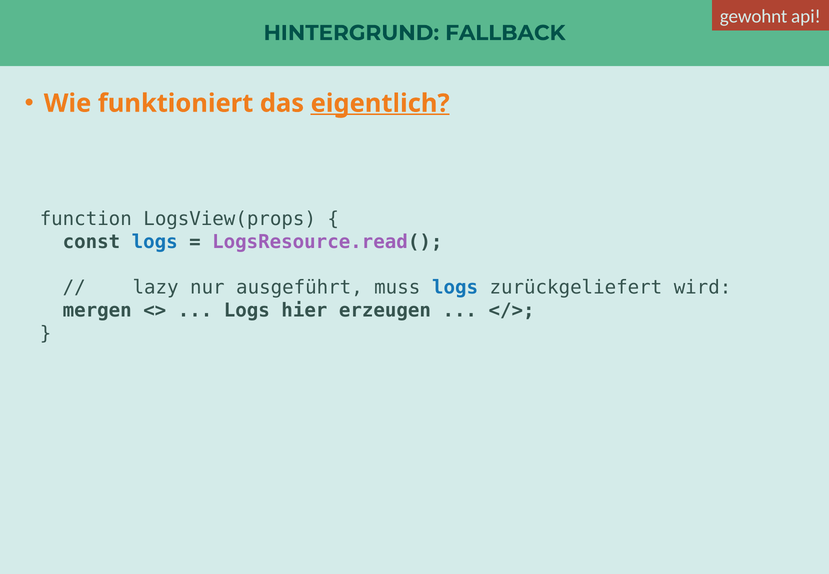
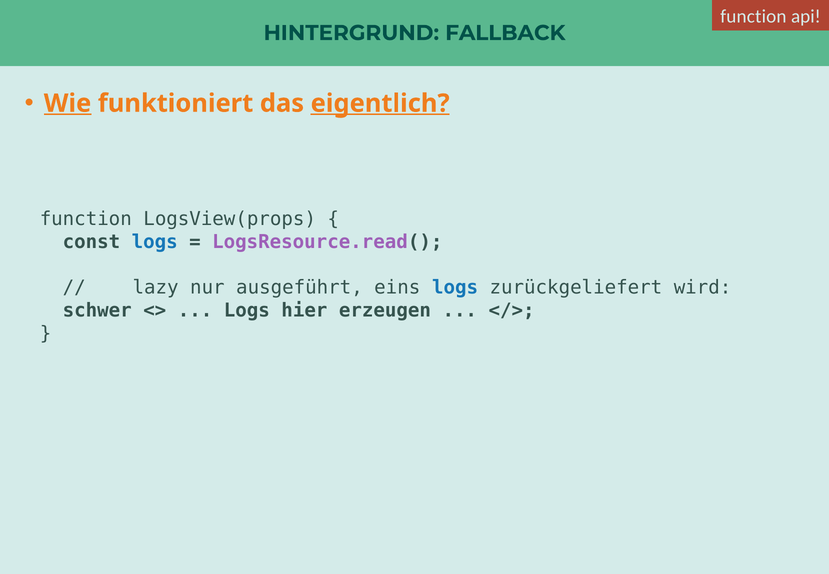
gewohnt at (754, 17): gewohnt -> function
Wie underline: none -> present
muss: muss -> eins
mergen: mergen -> schwer
